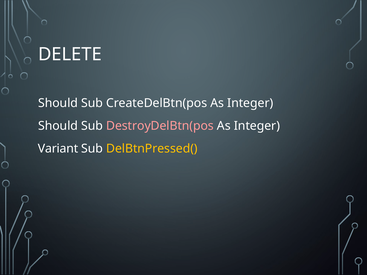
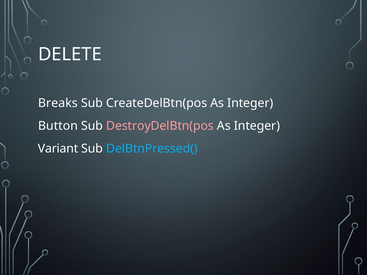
Should at (58, 103): Should -> Breaks
Should at (58, 126): Should -> Button
DelBtnPressed( colour: yellow -> light blue
